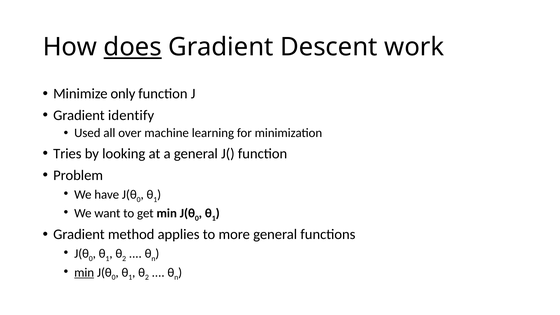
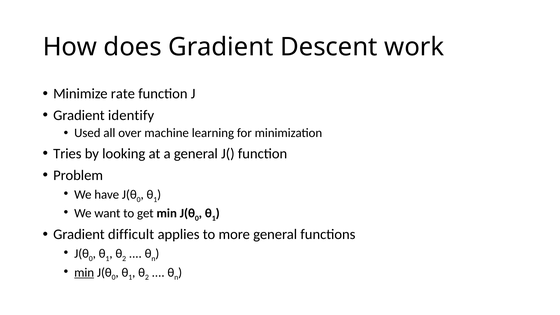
does underline: present -> none
only: only -> rate
method: method -> difficult
